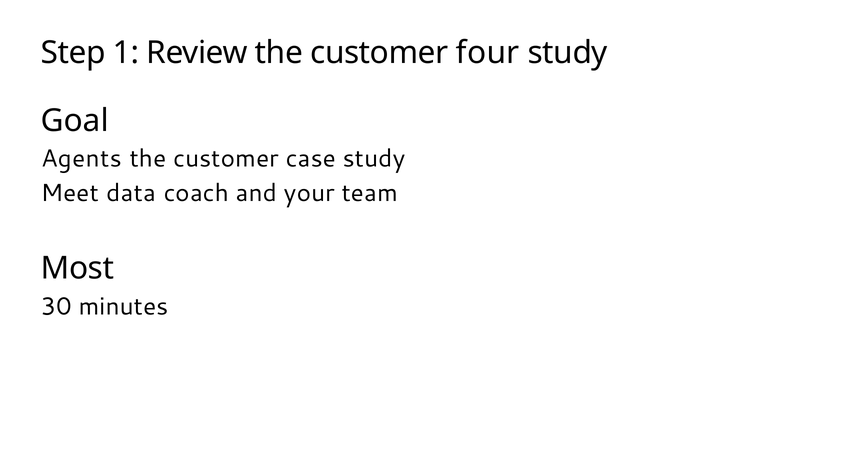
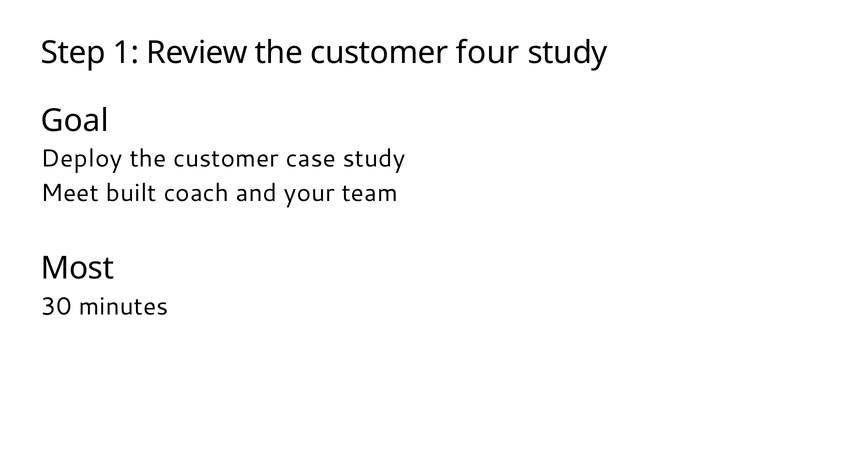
Agents: Agents -> Deploy
data: data -> built
